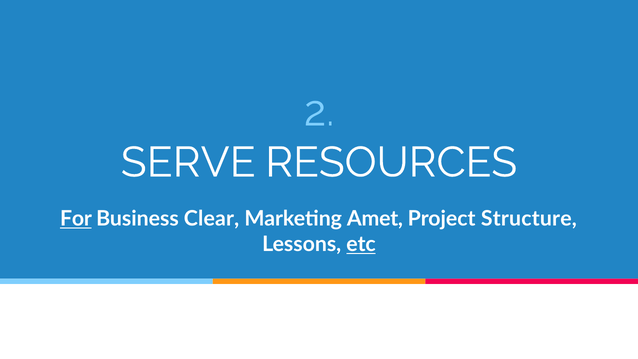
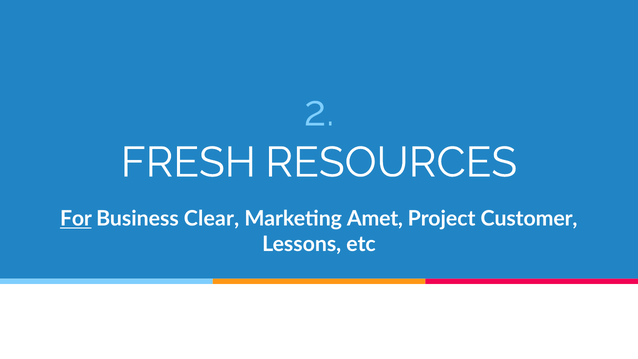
SERVE: SERVE -> FRESH
Structure: Structure -> Customer
etc underline: present -> none
